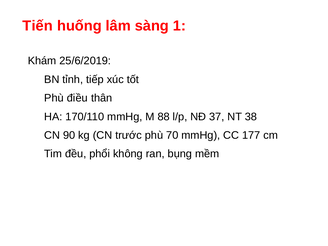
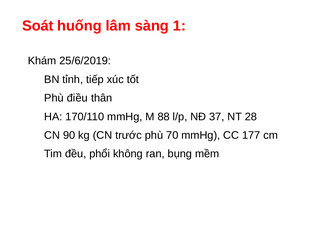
Tiến: Tiến -> Soát
38: 38 -> 28
